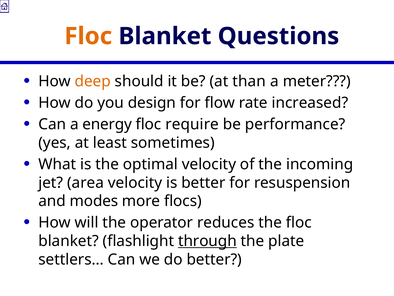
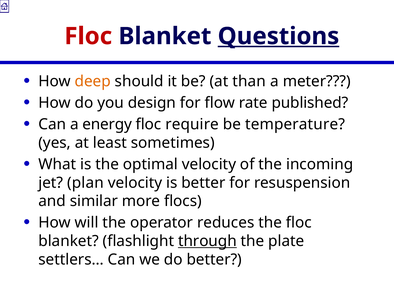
Floc at (88, 36) colour: orange -> red
Questions underline: none -> present
increased: increased -> published
performance: performance -> temperature
area: area -> plan
modes: modes -> similar
